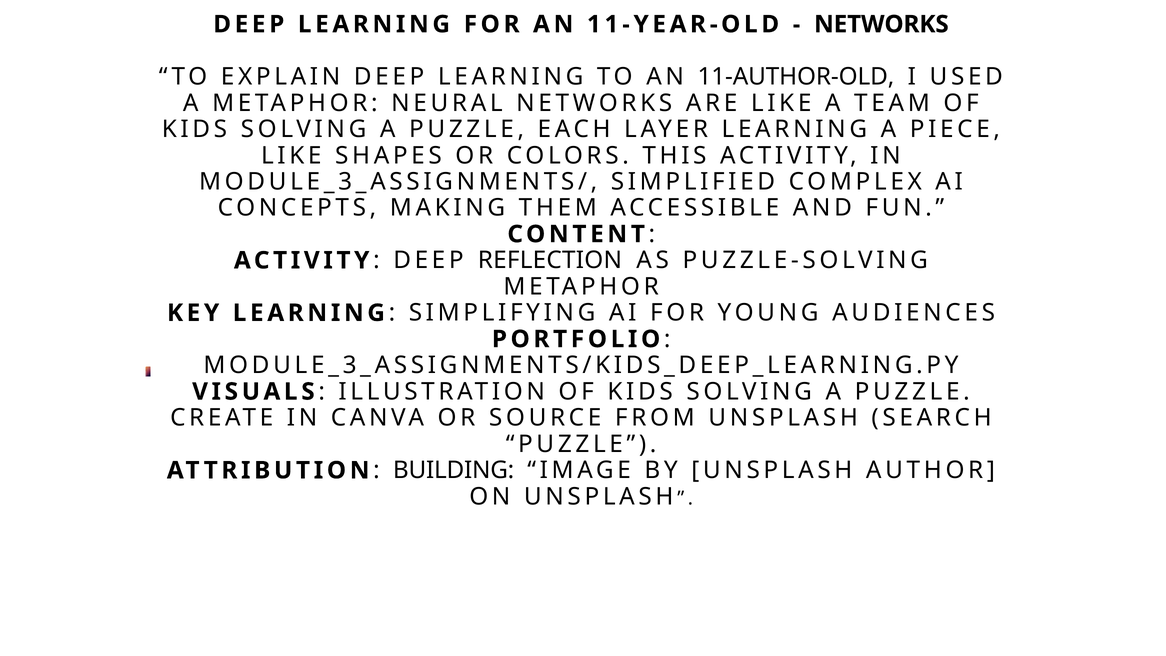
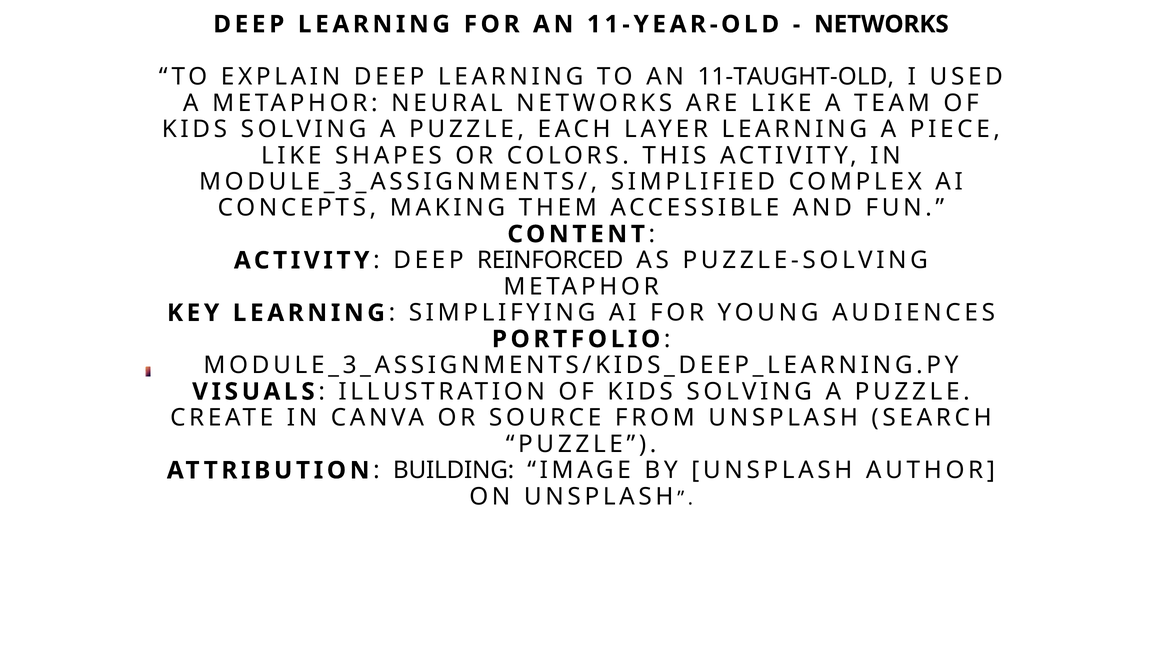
11-AUTHOR-OLD: 11-AUTHOR-OLD -> 11-TAUGHT-OLD
REFLECTION: REFLECTION -> REINFORCED
